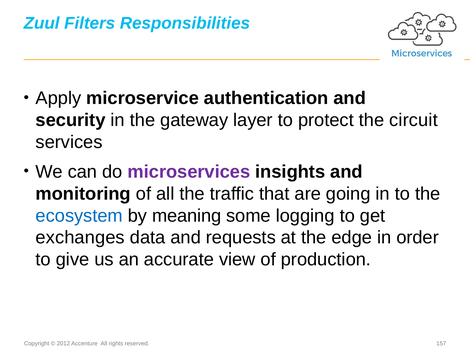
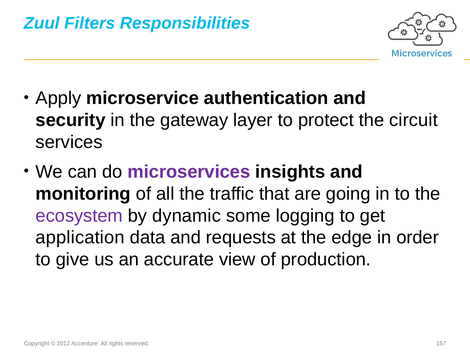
ecosystem colour: blue -> purple
meaning: meaning -> dynamic
exchanges: exchanges -> application
